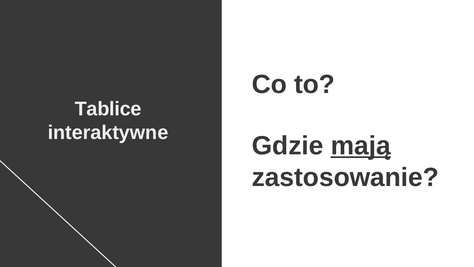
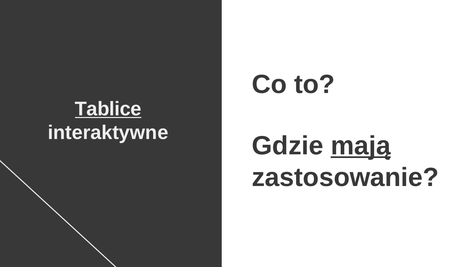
Tablice underline: none -> present
